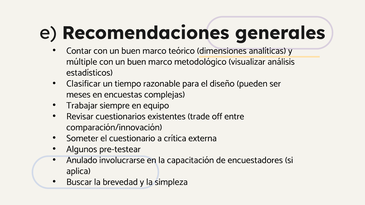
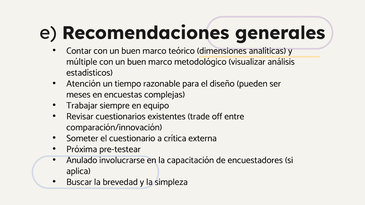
Clasificar: Clasificar -> Atención
Algunos: Algunos -> Próxima
